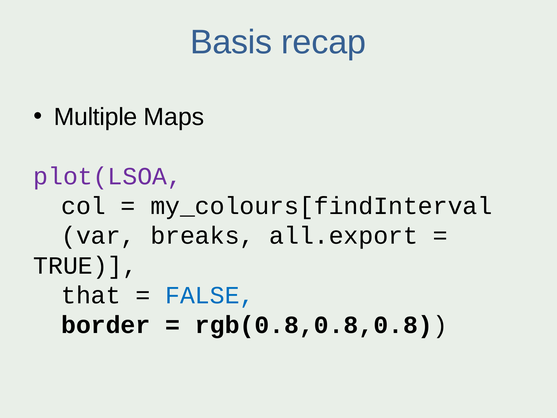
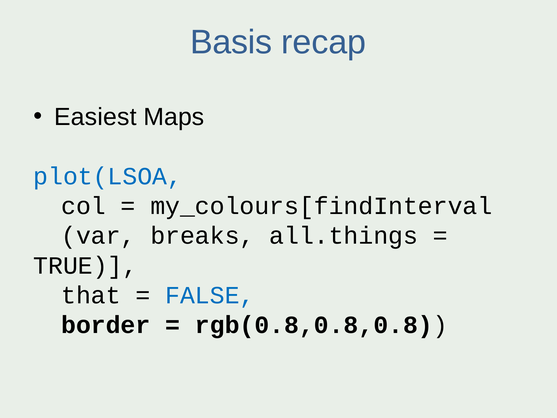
Multiple: Multiple -> Easiest
plot(LSOA colour: purple -> blue
all.export: all.export -> all.things
